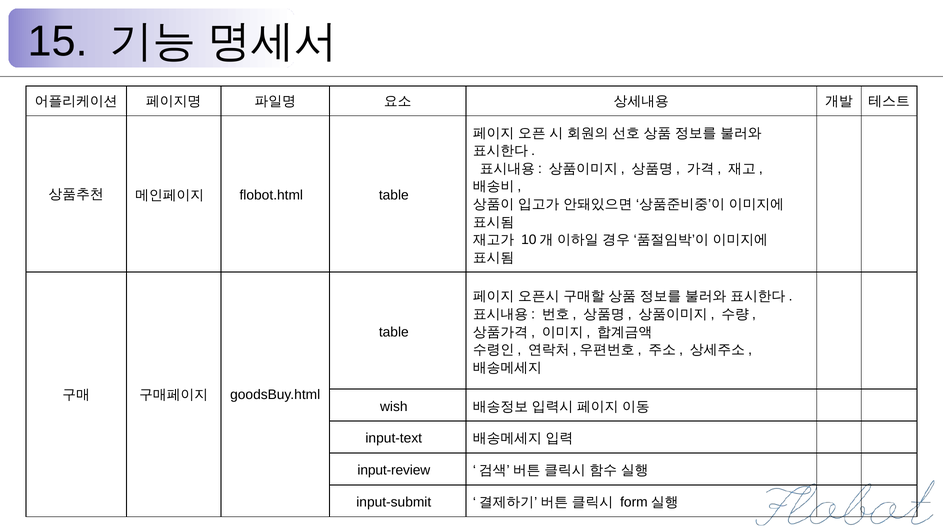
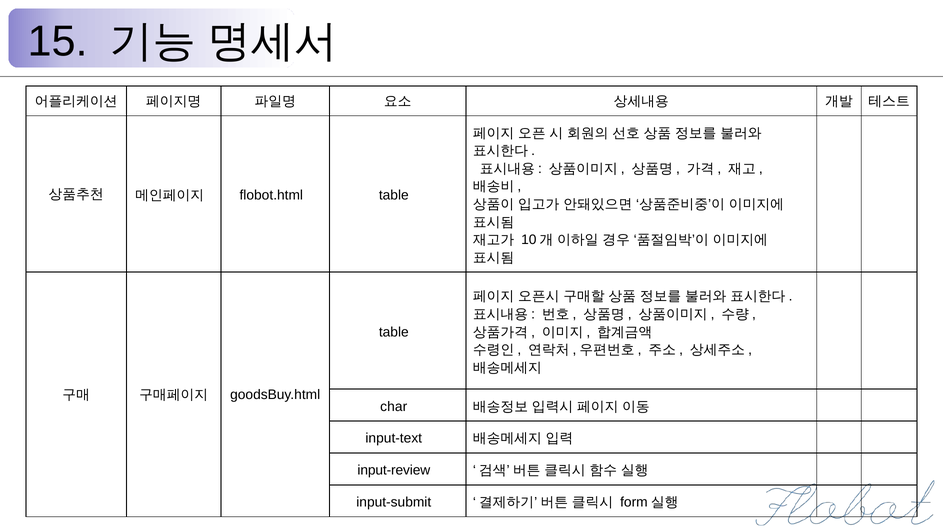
wish: wish -> char
